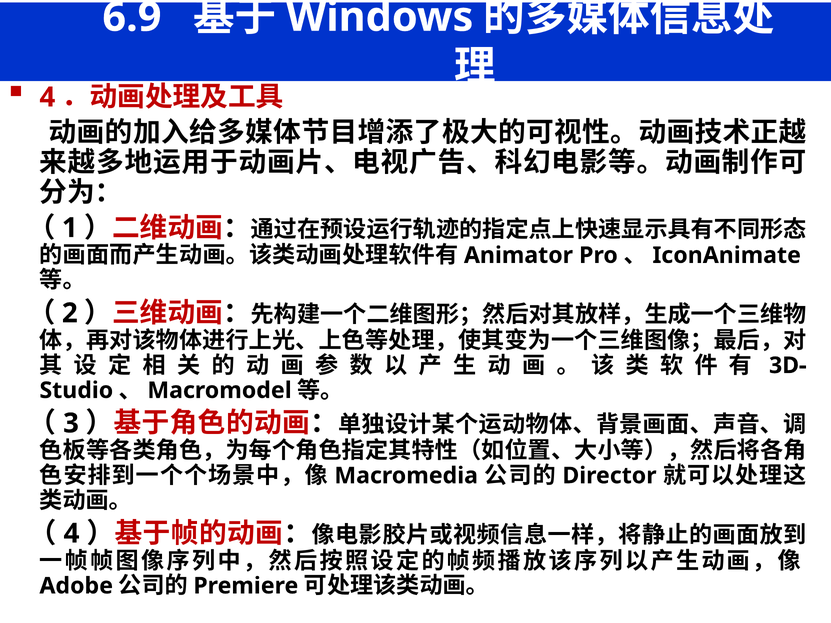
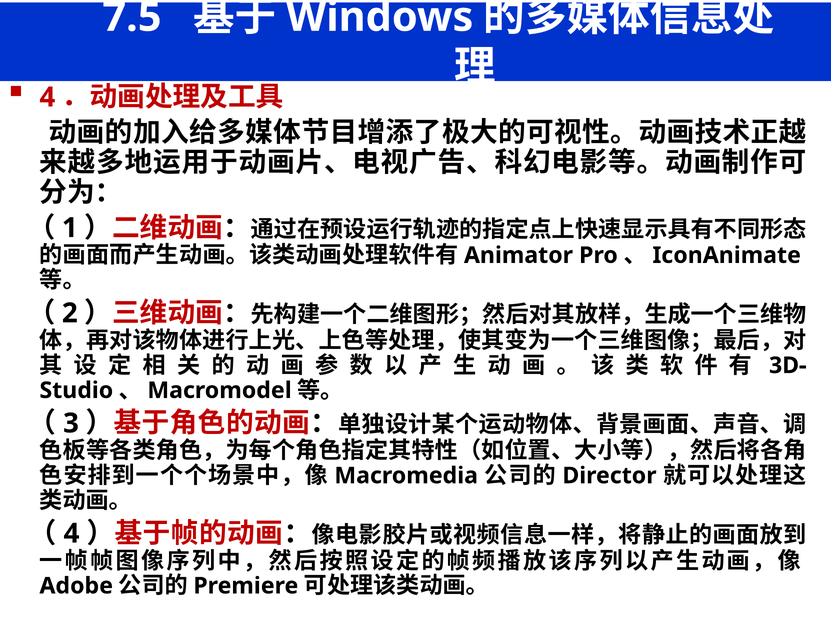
6.9: 6.9 -> 7.5
